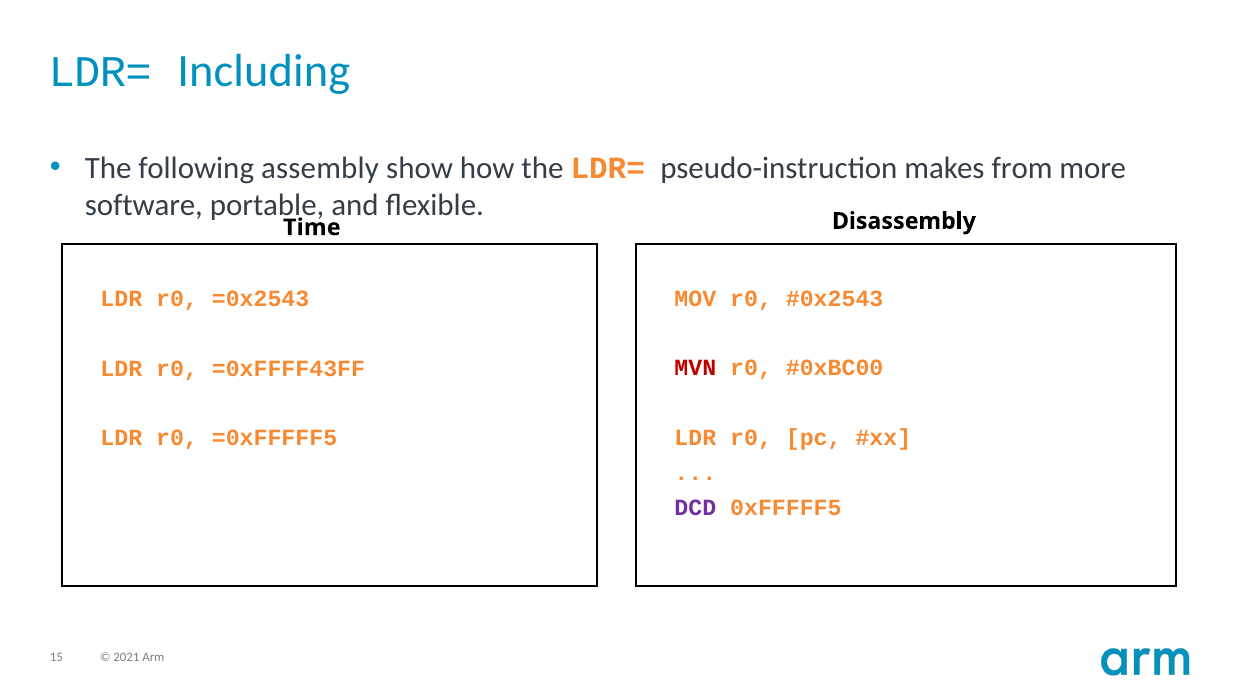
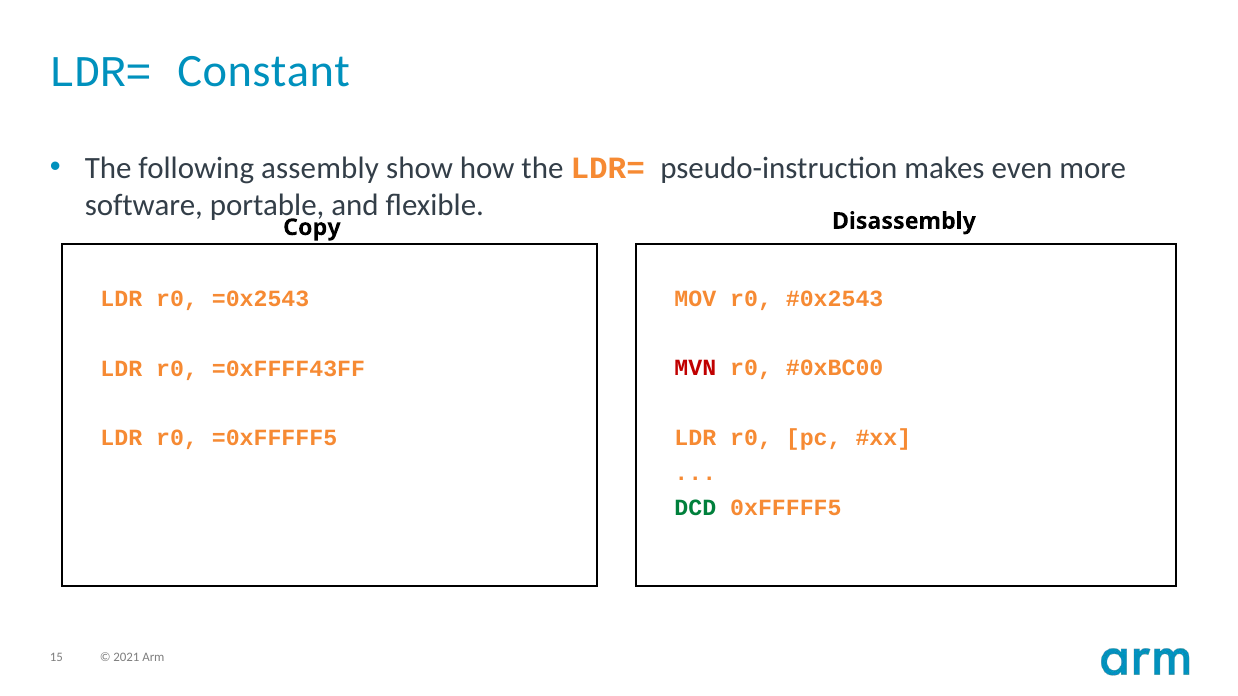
Including: Including -> Constant
from: from -> even
Time: Time -> Copy
DCD colour: purple -> green
